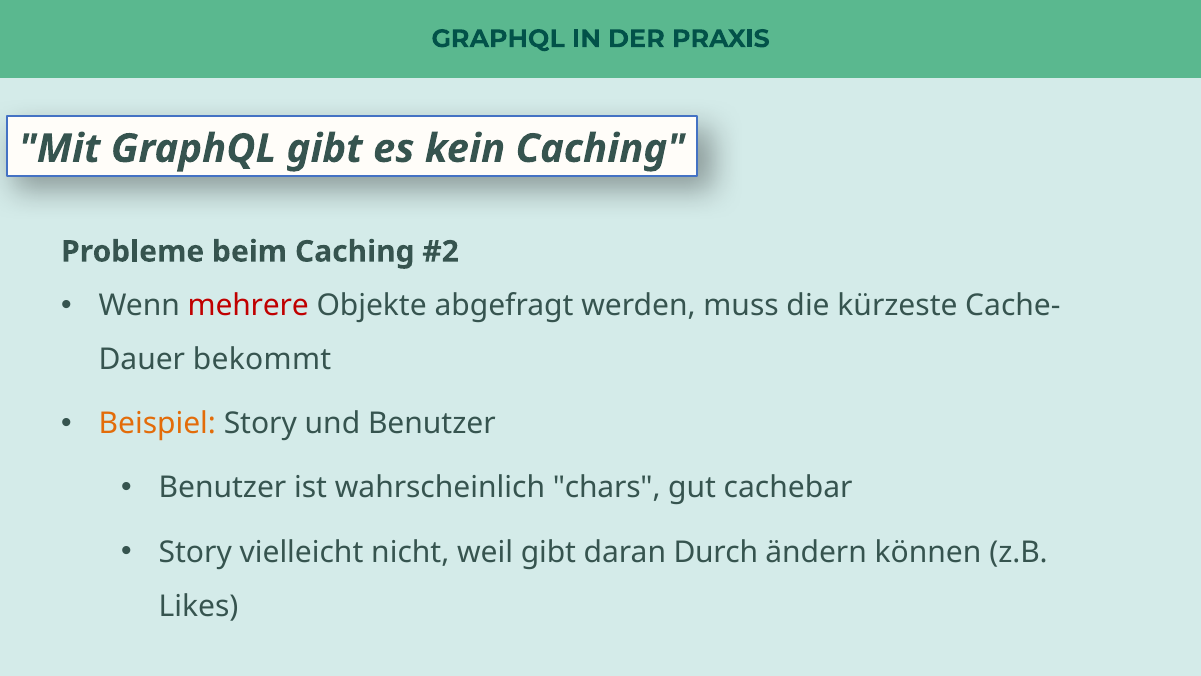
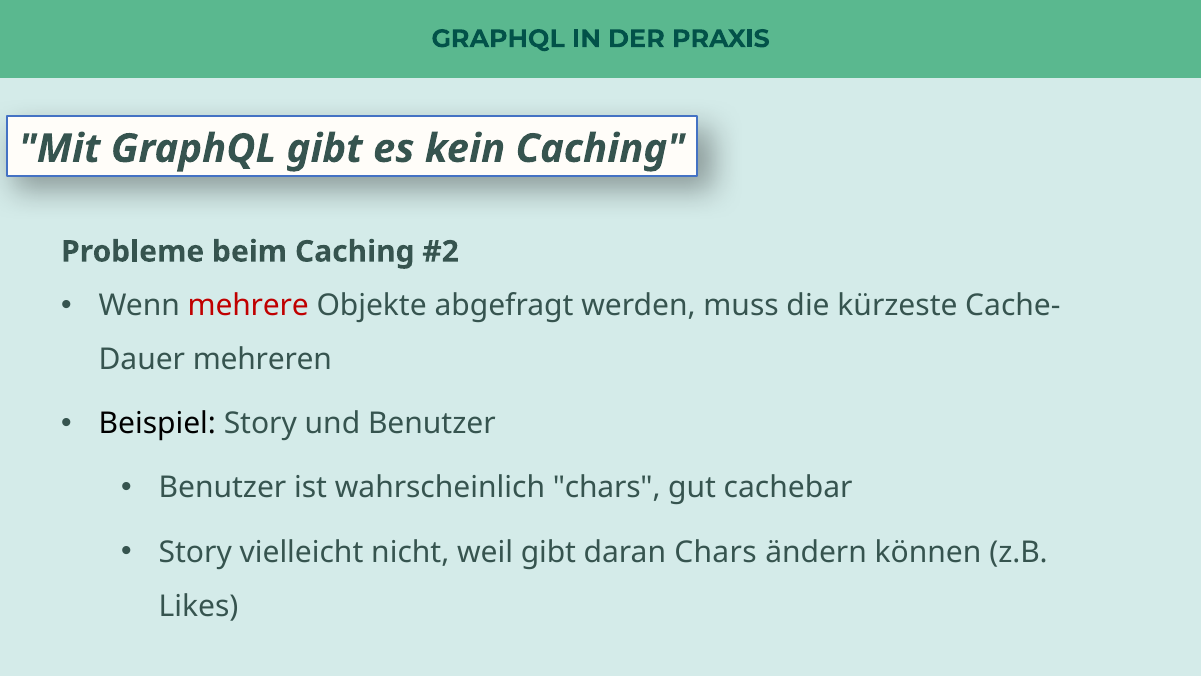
bekommt: bekommt -> mehreren
Beispiel colour: orange -> black
daran Durch: Durch -> Chars
